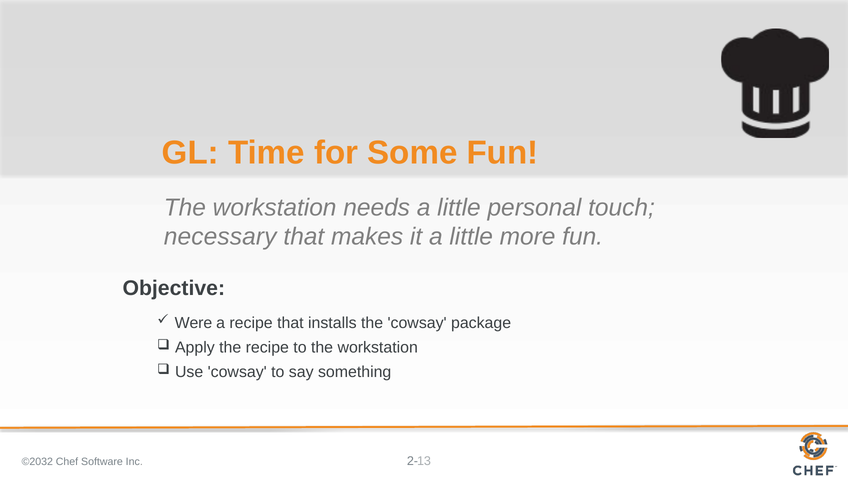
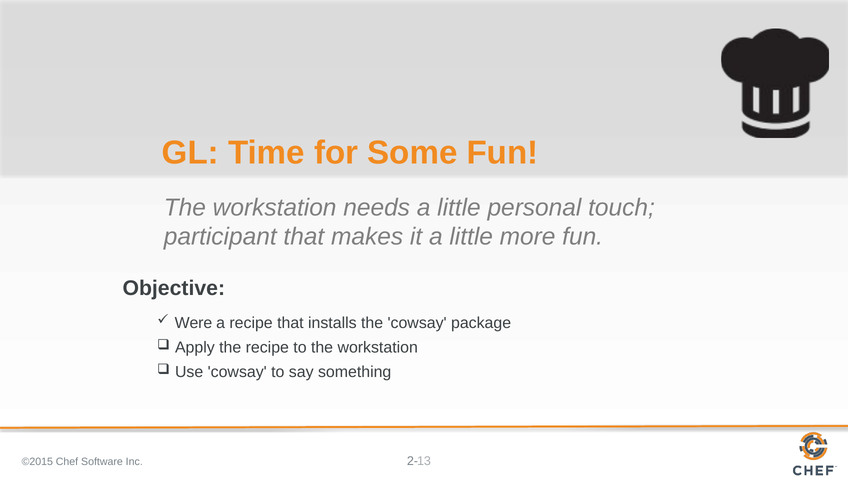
necessary: necessary -> participant
©2032: ©2032 -> ©2015
